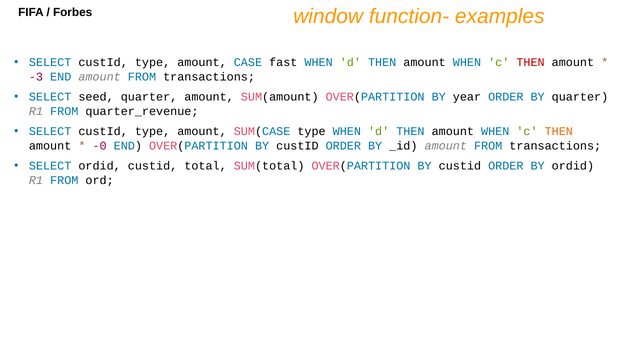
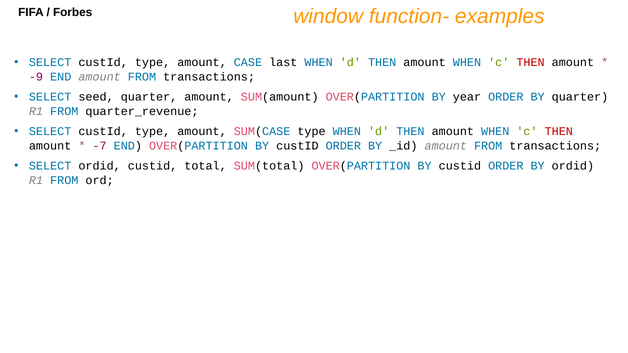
fast: fast -> last
-3: -3 -> -9
THEN at (559, 132) colour: orange -> red
-0: -0 -> -7
